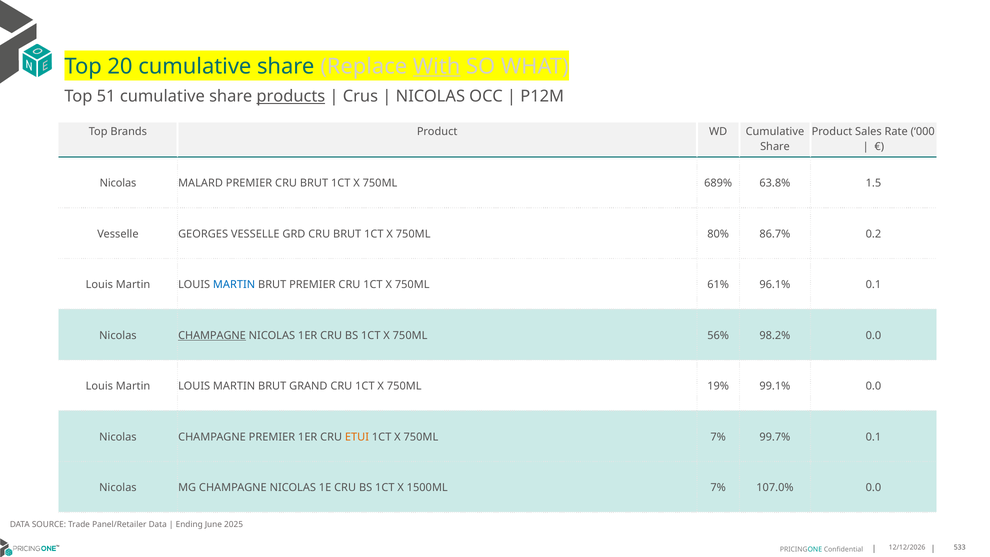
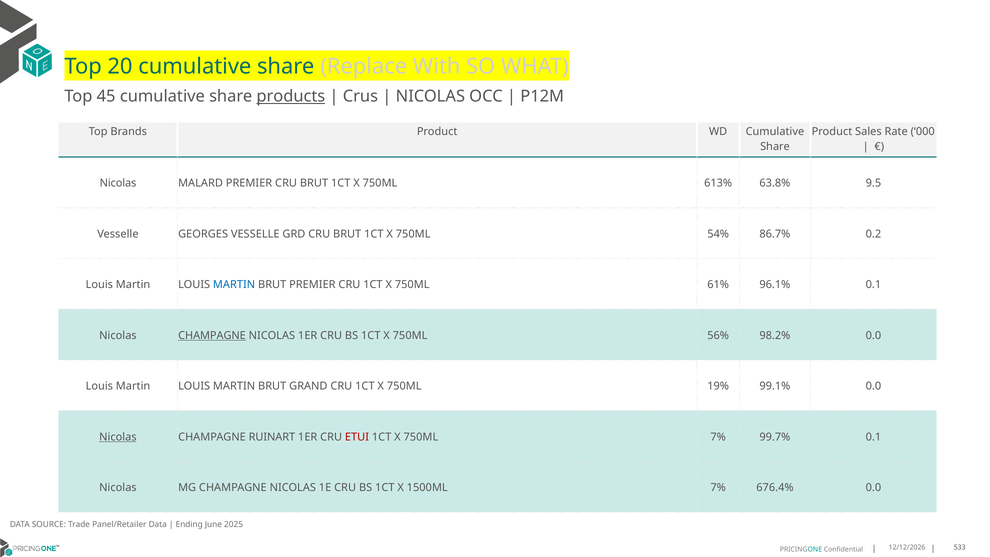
With underline: present -> none
51: 51 -> 45
689%: 689% -> 613%
1.5: 1.5 -> 9.5
80%: 80% -> 54%
Nicolas at (118, 437) underline: none -> present
CHAMPAGNE PREMIER: PREMIER -> RUINART
ETUI colour: orange -> red
107.0%: 107.0% -> 676.4%
